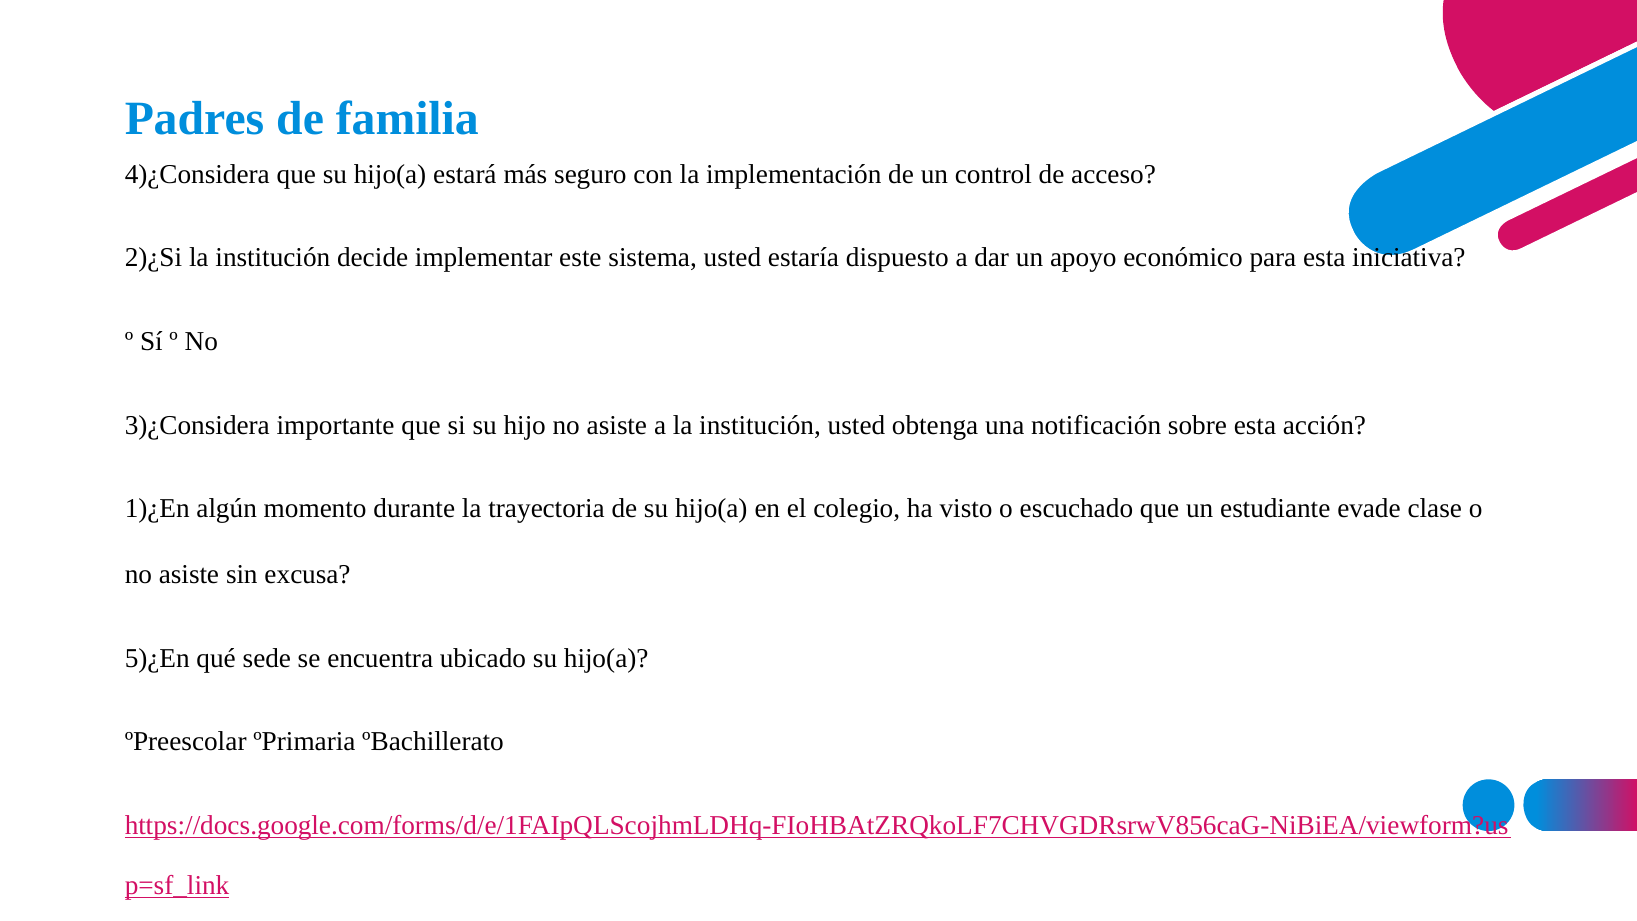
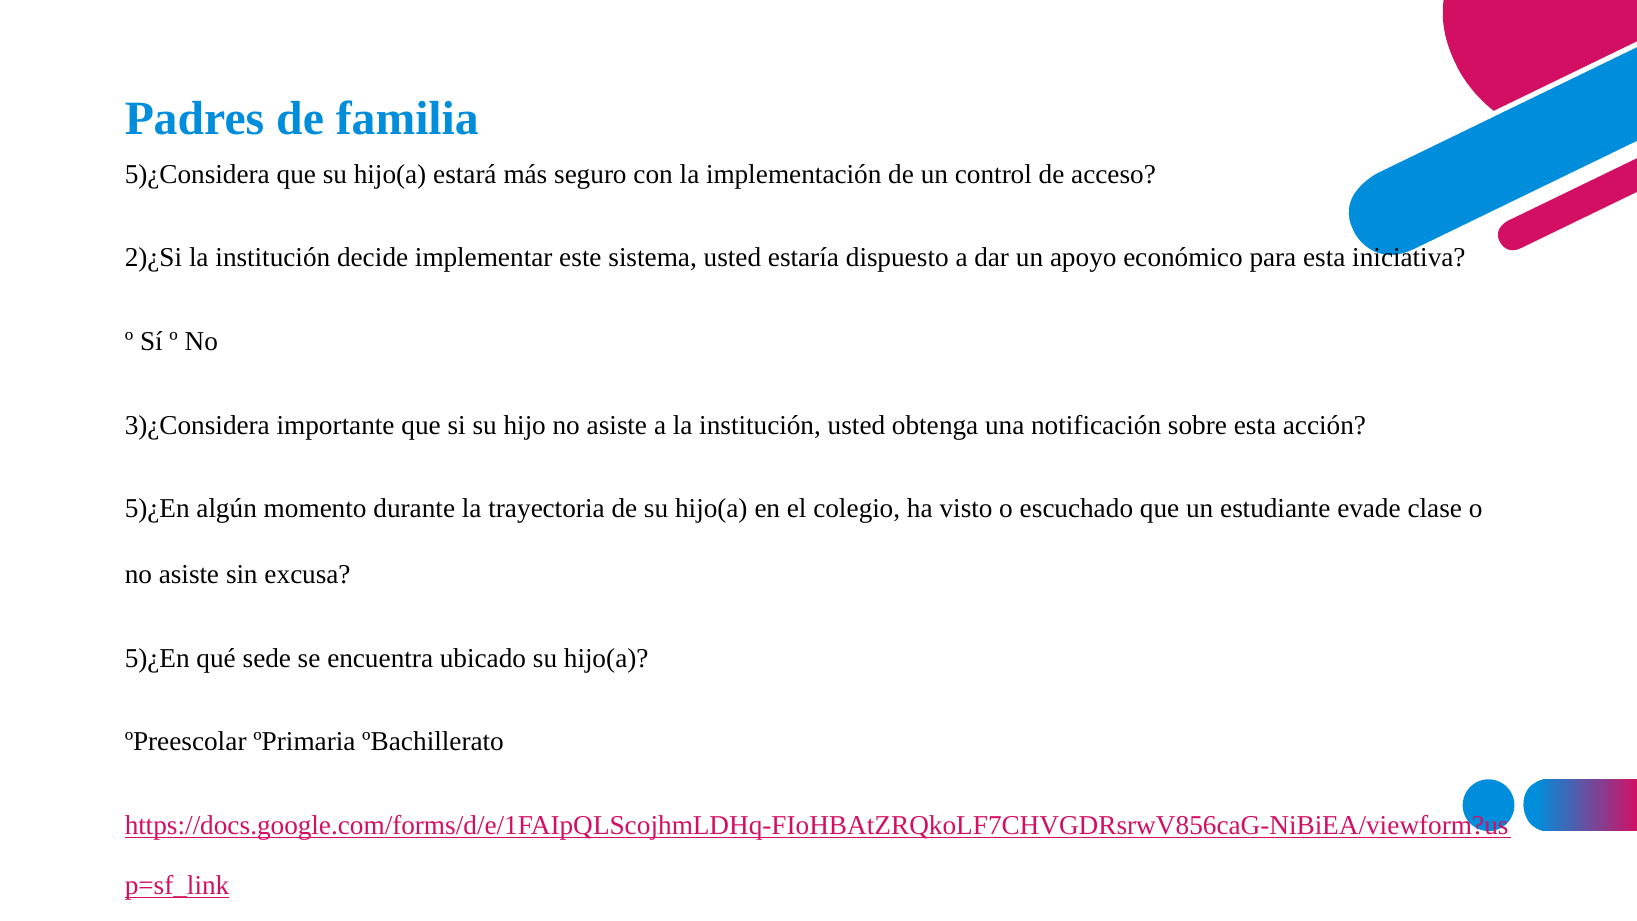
4)¿Considera: 4)¿Considera -> 5)¿Considera
1)¿En at (157, 509): 1)¿En -> 5)¿En
